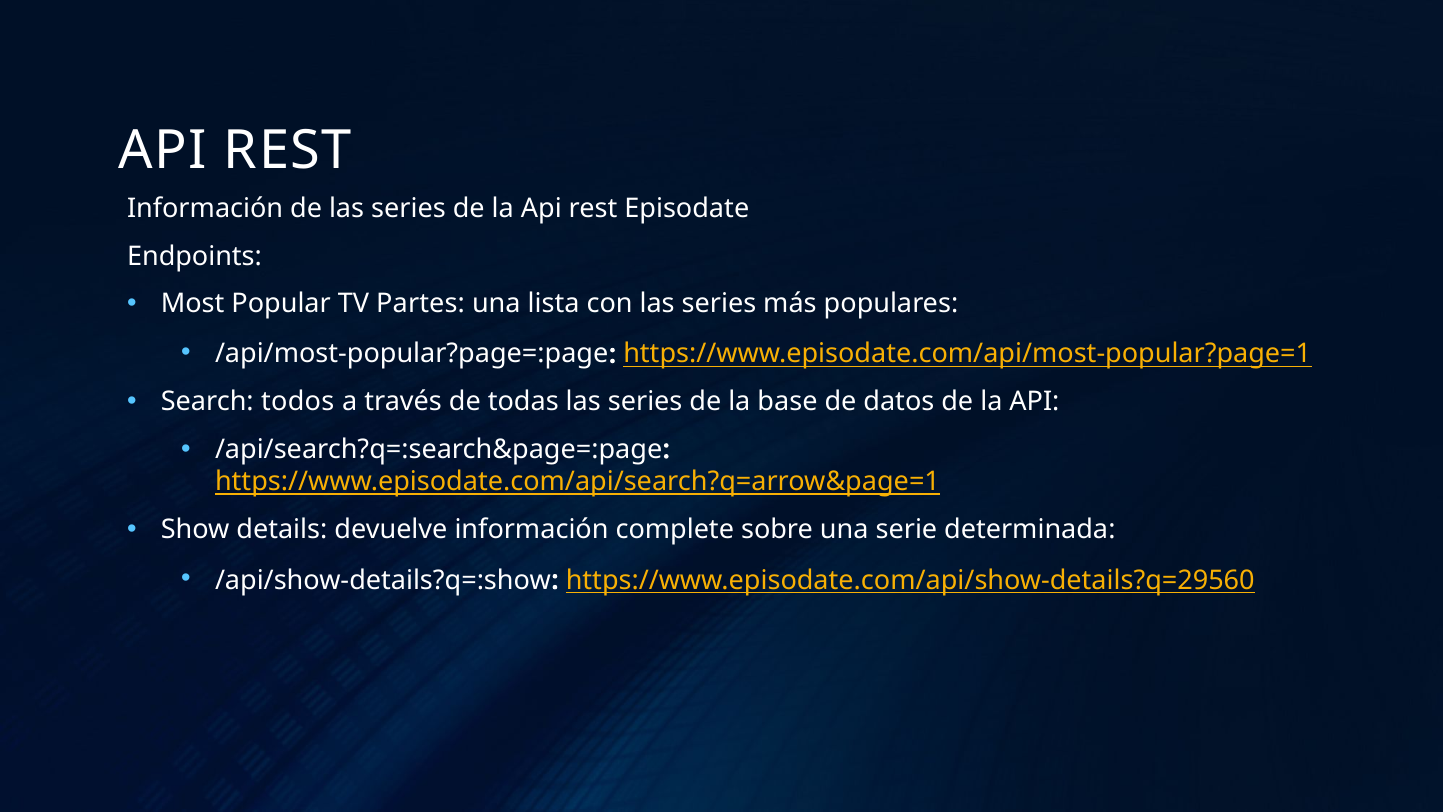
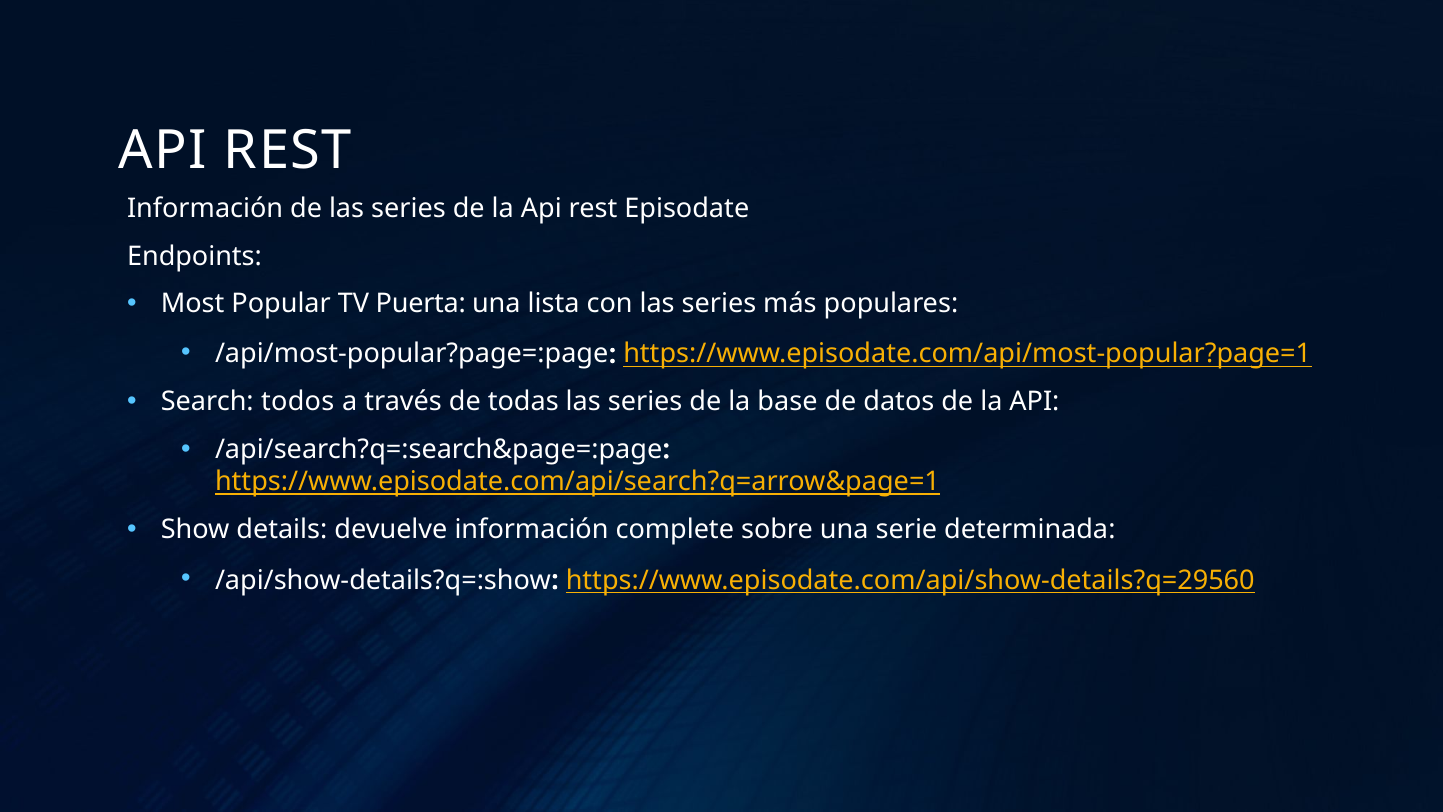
Partes: Partes -> Puerta
